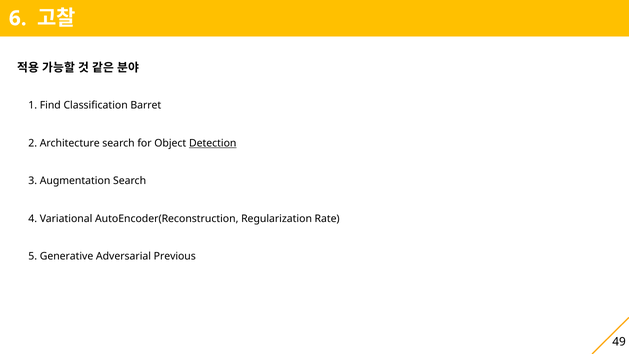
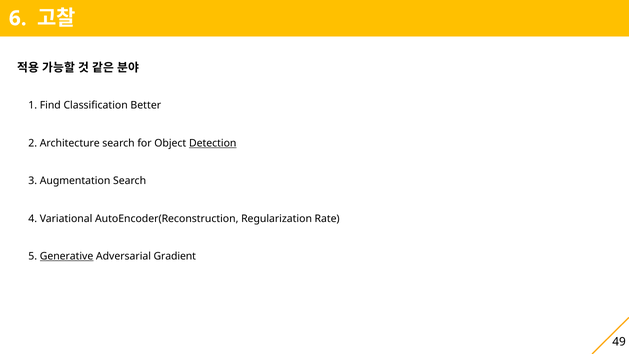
Barret: Barret -> Better
Generative underline: none -> present
Previous: Previous -> Gradient
